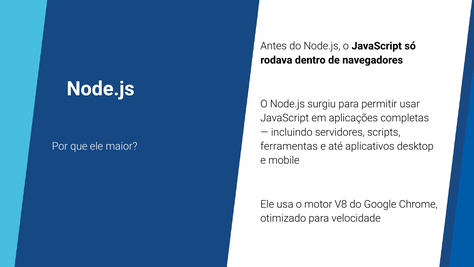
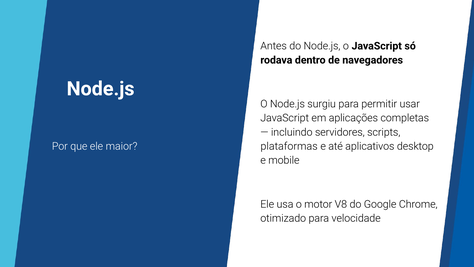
ferramentas: ferramentas -> plataformas
